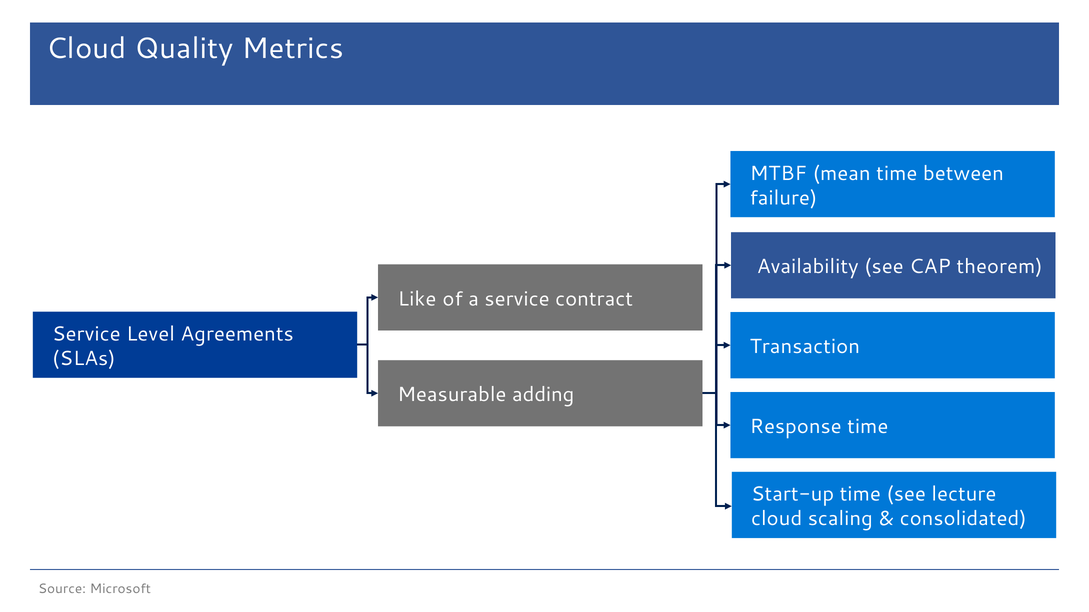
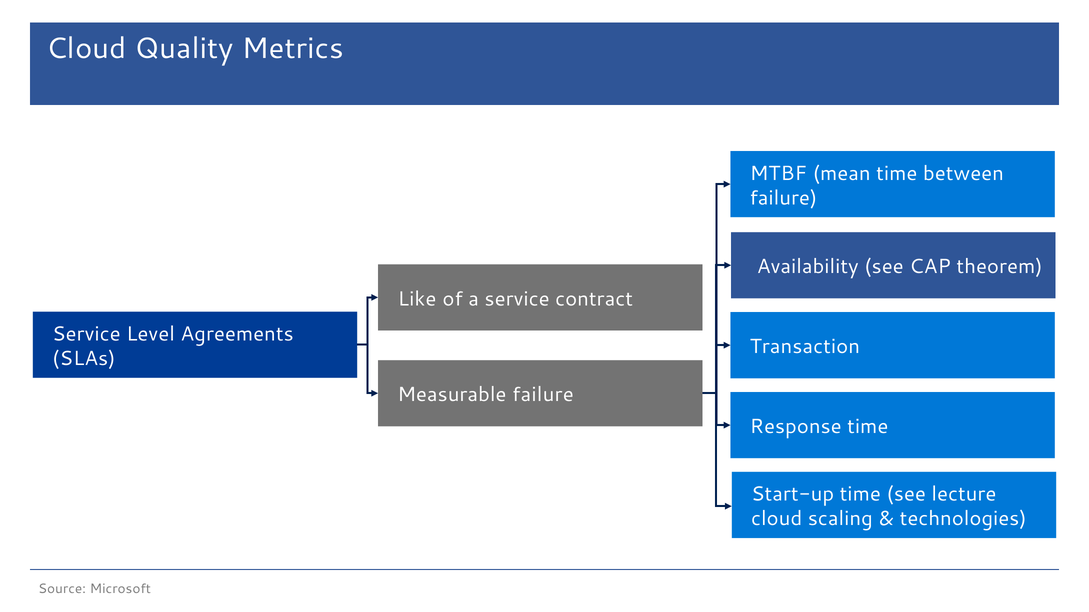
Measurable adding: adding -> failure
consolidated: consolidated -> technologies
